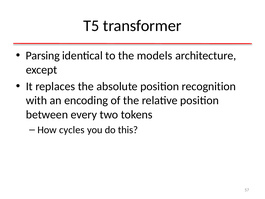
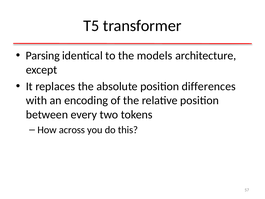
recognition: recognition -> differences
cycles: cycles -> across
